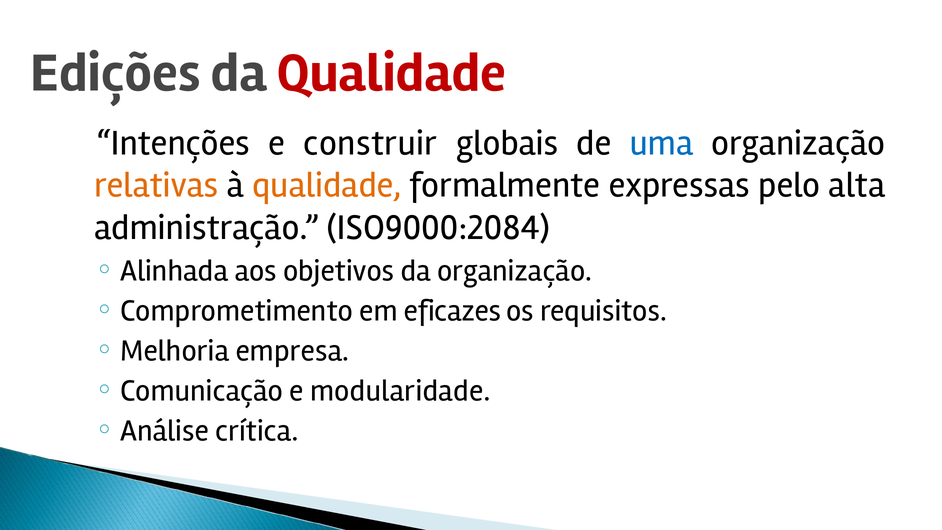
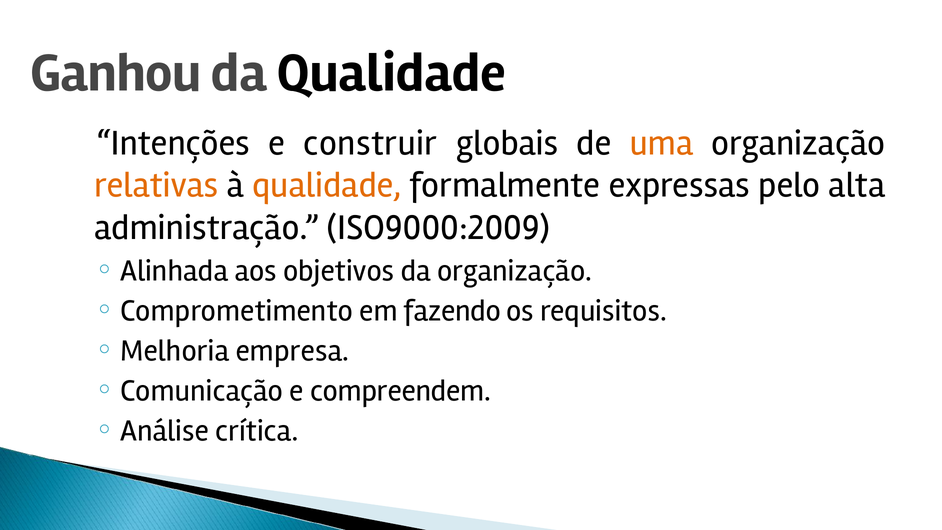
Edições: Edições -> Ganhou
Qualidade at (392, 73) colour: red -> black
uma colour: blue -> orange
ISO9000:2084: ISO9000:2084 -> ISO9000:2009
eficazes: eficazes -> fazendo
modularidade: modularidade -> compreendem
